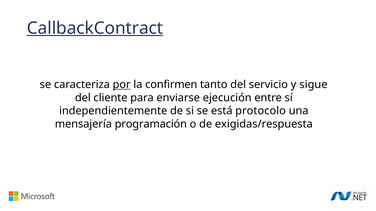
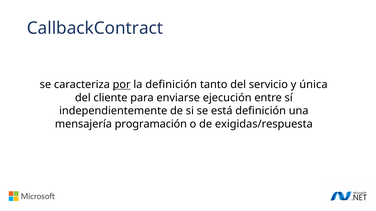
CallbackContract underline: present -> none
la confirmen: confirmen -> definición
sigue: sigue -> única
está protocolo: protocolo -> definición
